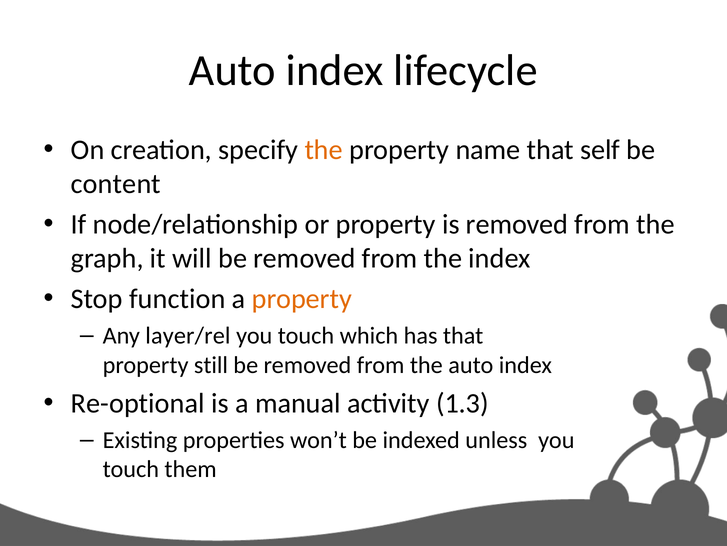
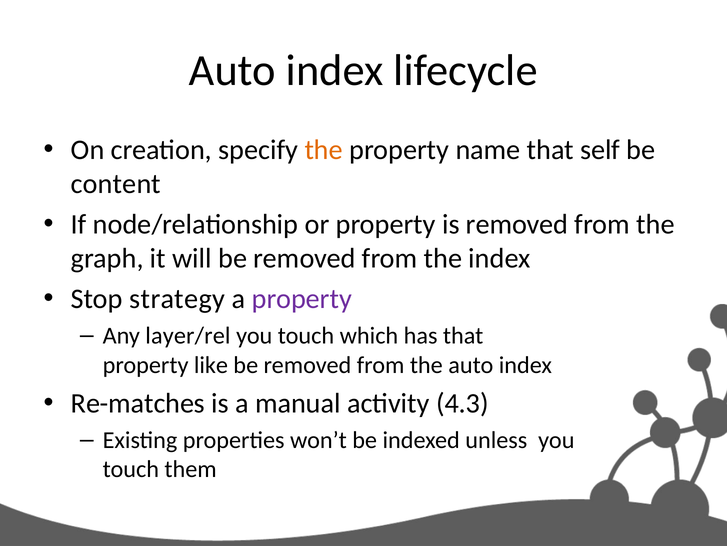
function: function -> strategy
property at (302, 299) colour: orange -> purple
still: still -> like
Re-optional: Re-optional -> Re-matches
1.3: 1.3 -> 4.3
